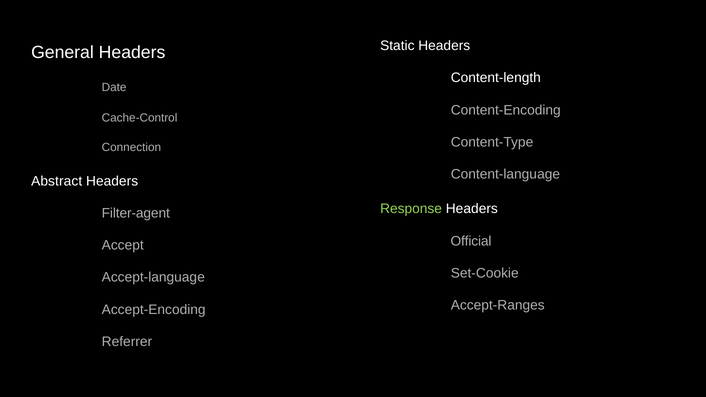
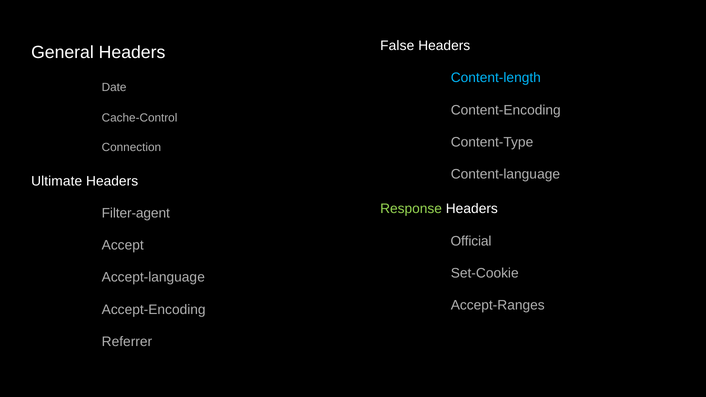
Static: Static -> False
Content-length colour: white -> light blue
Abstract: Abstract -> Ultimate
